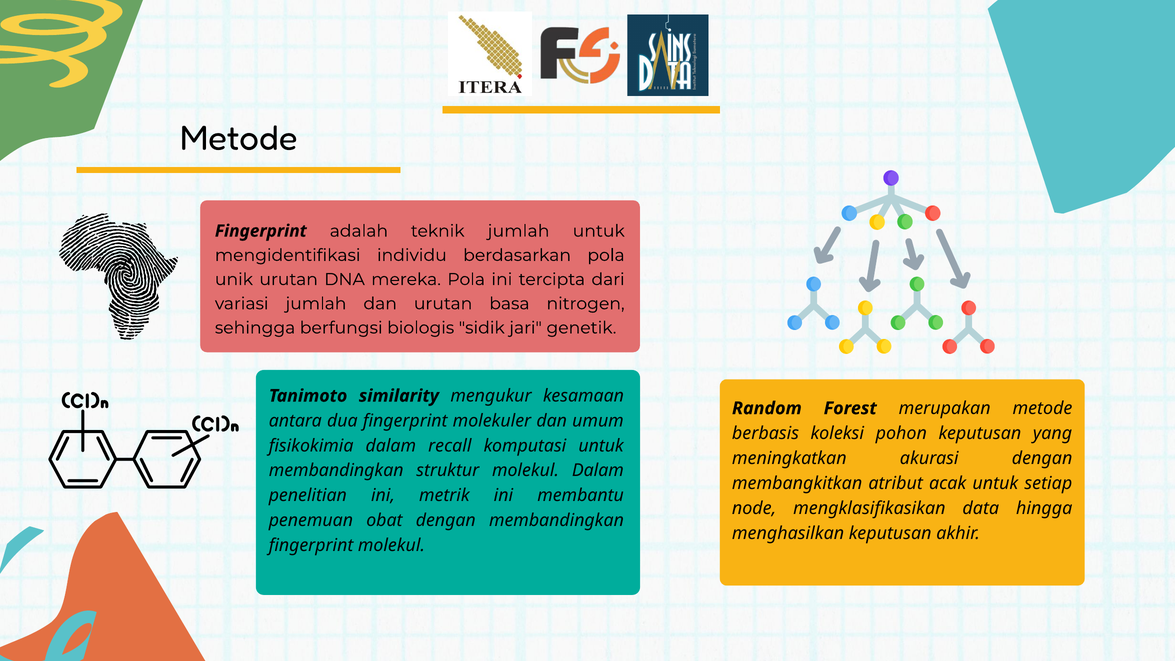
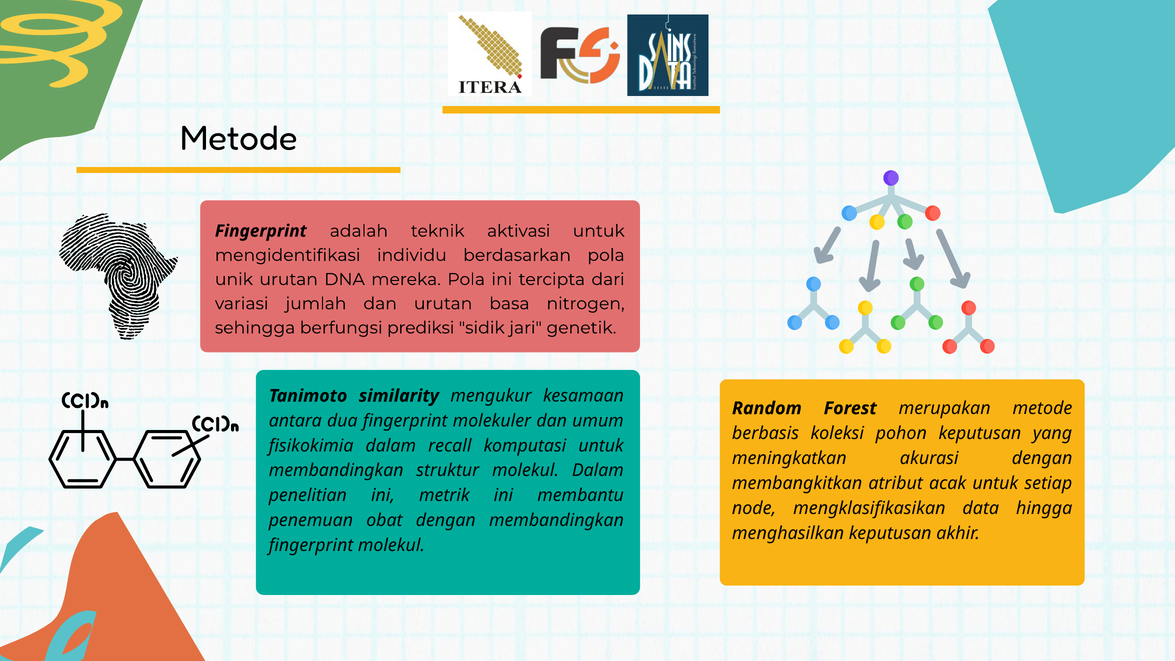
teknik jumlah: jumlah -> aktivasi
biologis: biologis -> prediksi
